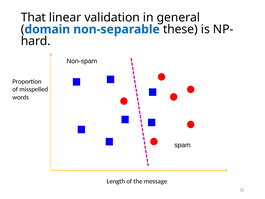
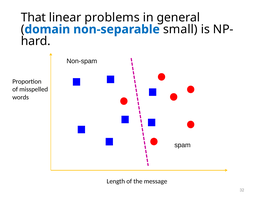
validation: validation -> problems
these: these -> small
